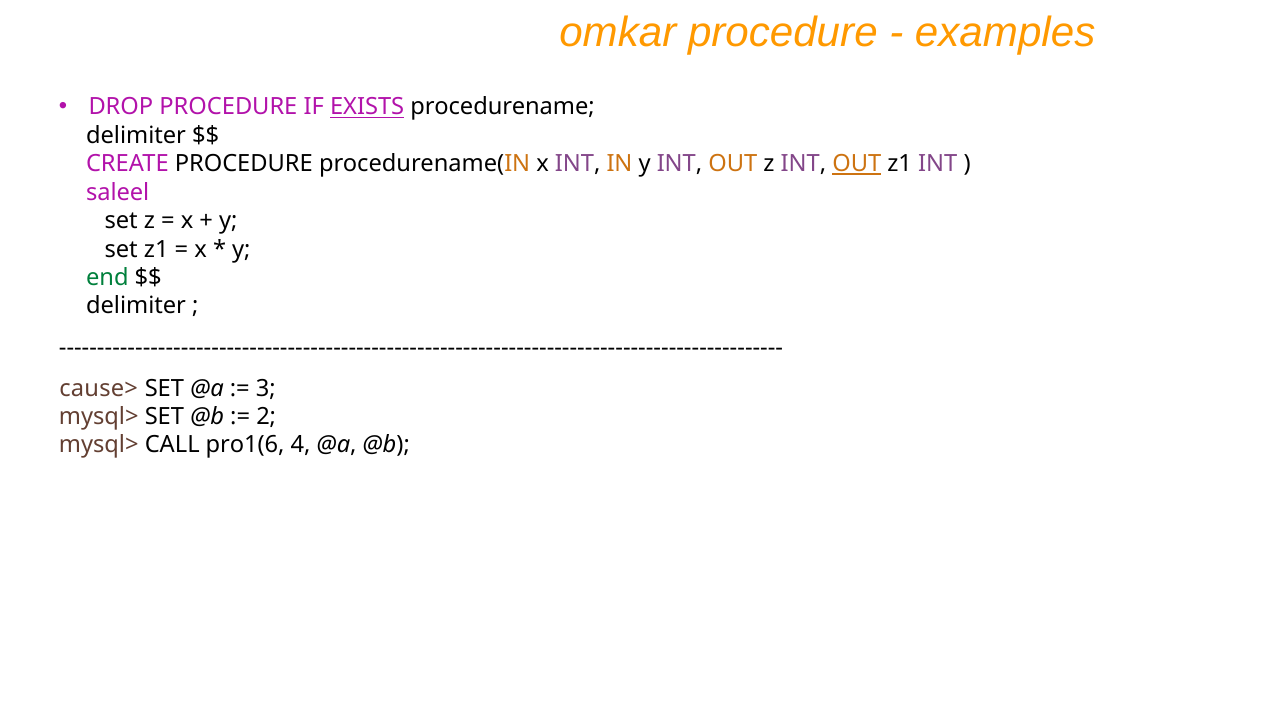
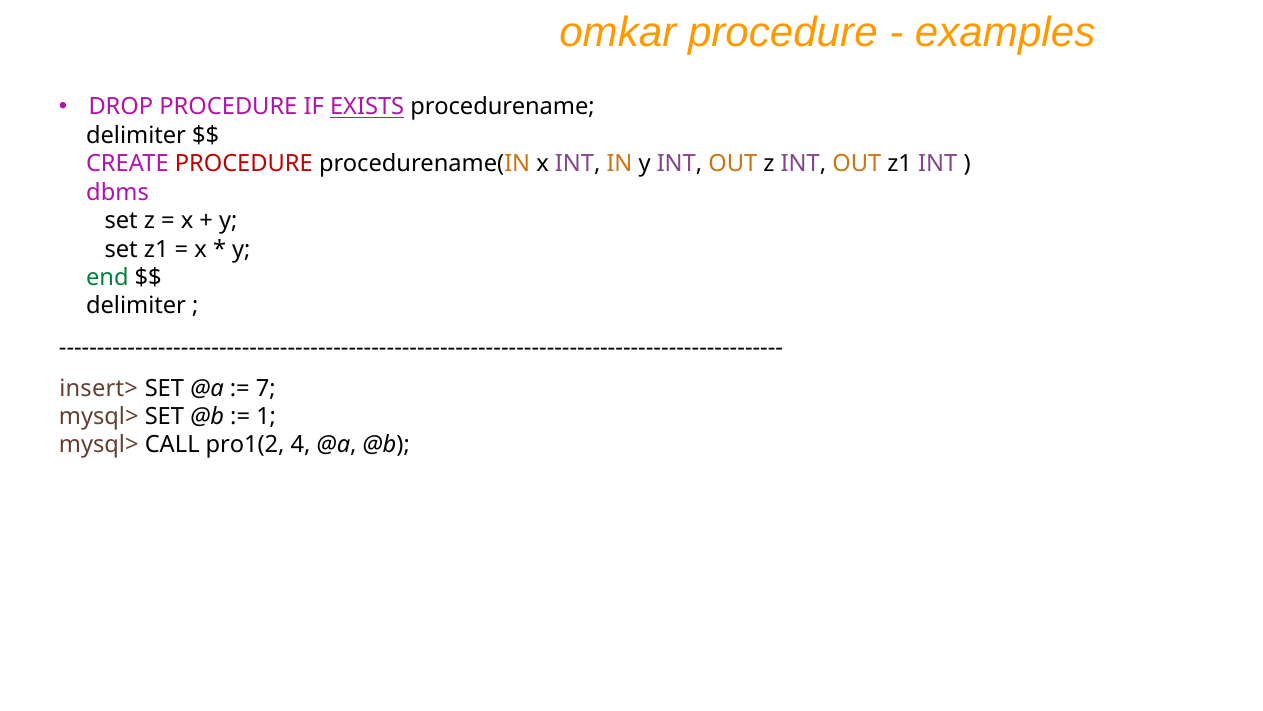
PROCEDURE at (244, 164) colour: black -> red
OUT at (857, 164) underline: present -> none
saleel: saleel -> dbms
cause>: cause> -> insert>
3: 3 -> 7
2: 2 -> 1
pro1(6: pro1(6 -> pro1(2
